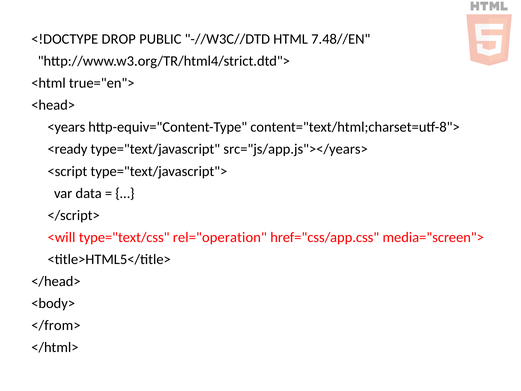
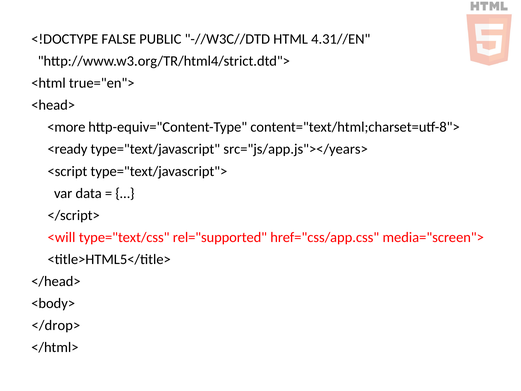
DROP: DROP -> FALSE
7.48//EN: 7.48//EN -> 4.31//EN
<years: <years -> <more
rel="operation: rel="operation -> rel="supported
</from>: </from> -> </drop>
